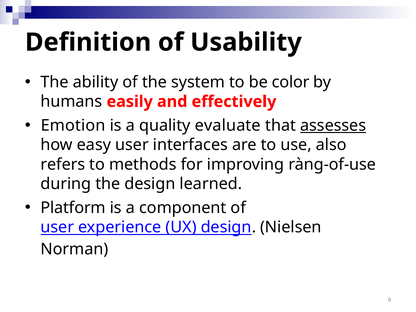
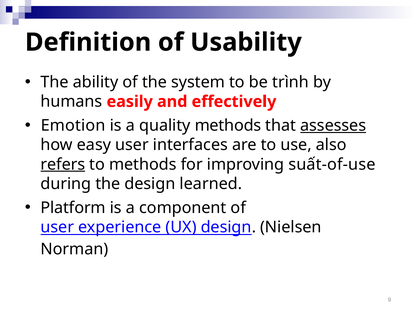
color: color -> trình
quality evaluate: evaluate -> methods
refers underline: none -> present
ràng-of-use: ràng-of-use -> suất-of-use
